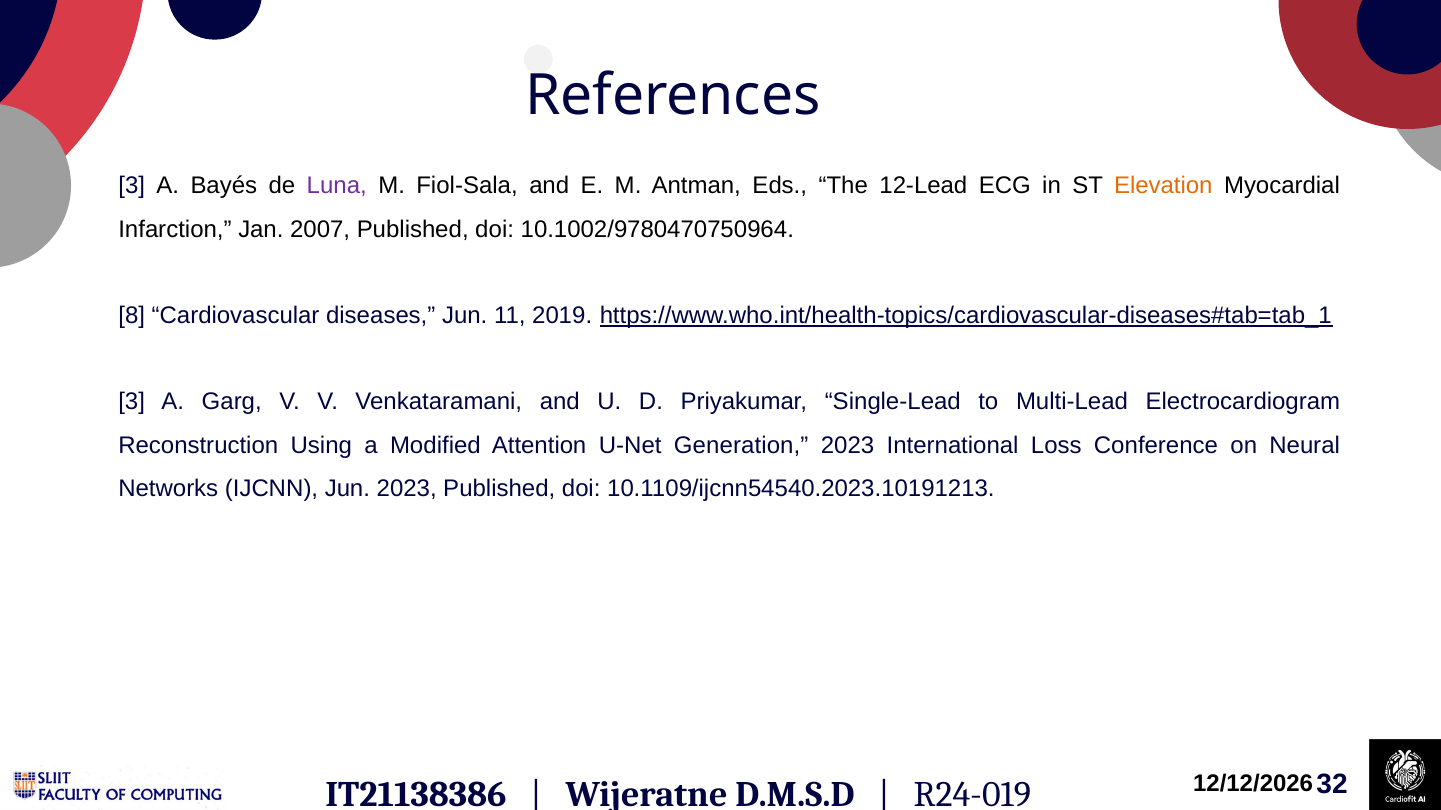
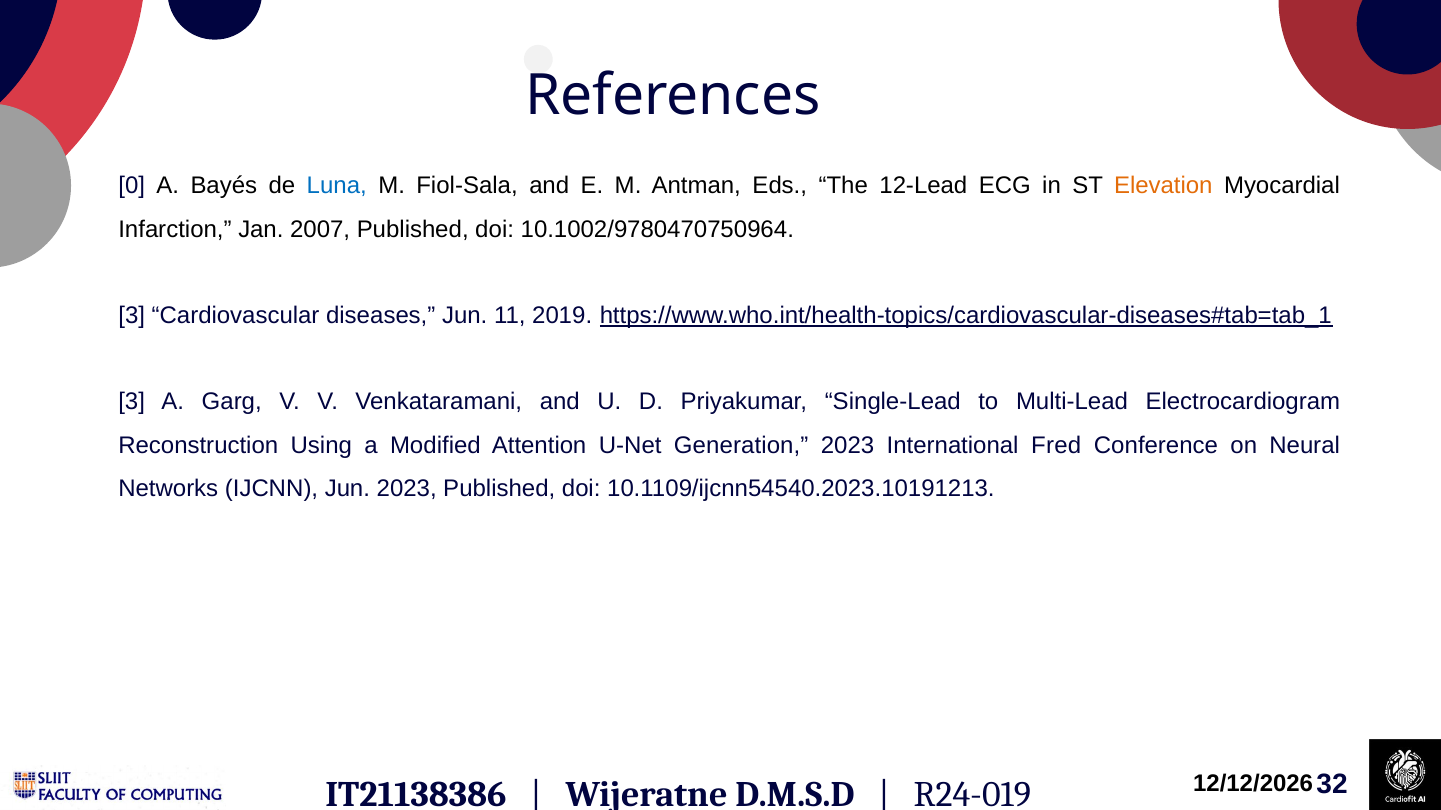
3 at (132, 186): 3 -> 0
Luna colour: purple -> blue
8 at (132, 316): 8 -> 3
Loss: Loss -> Fred
